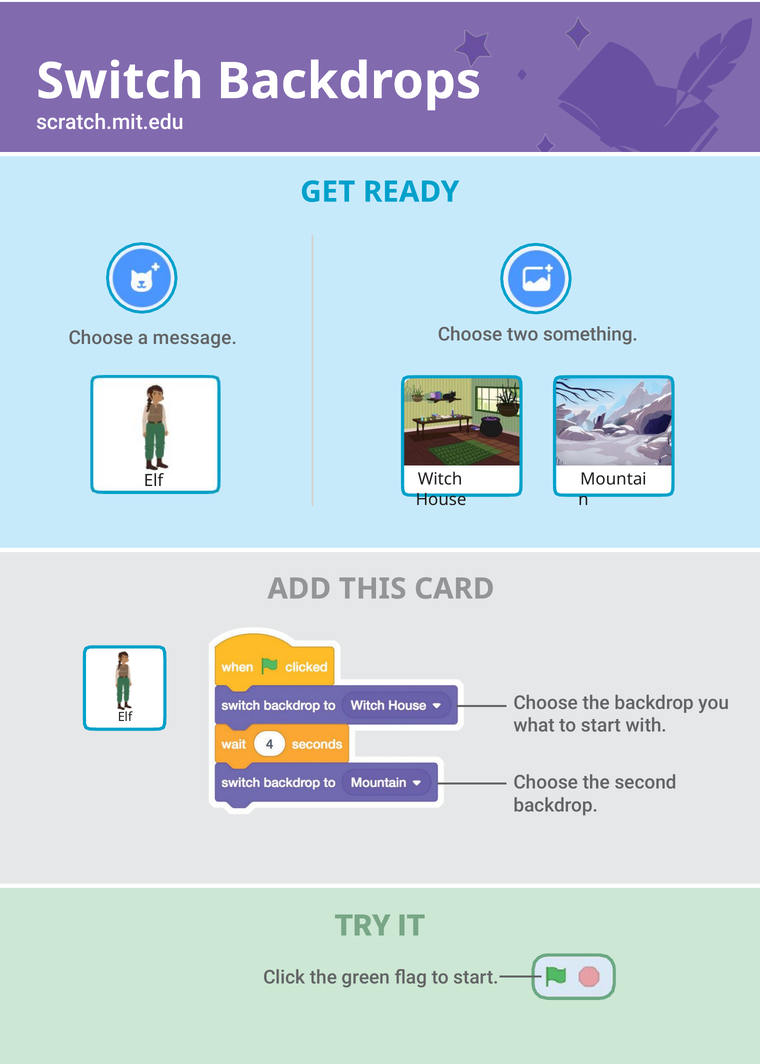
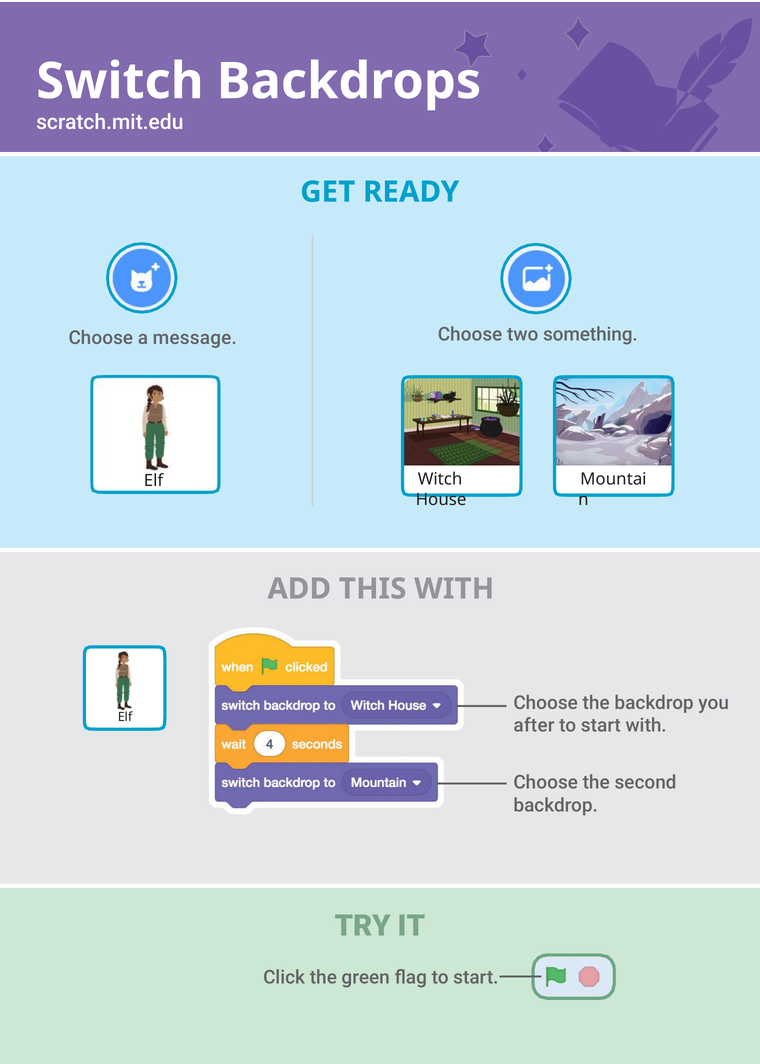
THIS CARD: CARD -> WITH
what: what -> after
